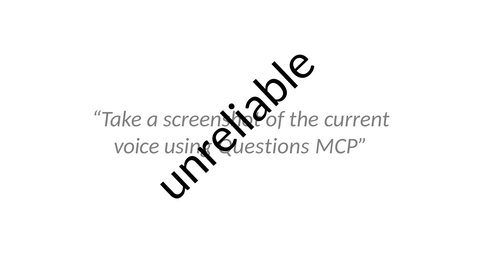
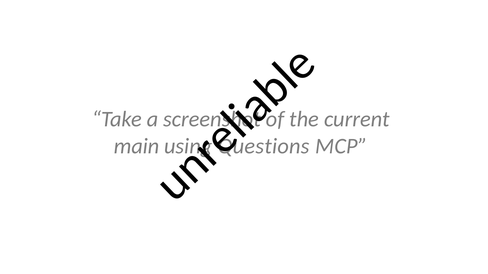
voice: voice -> main
